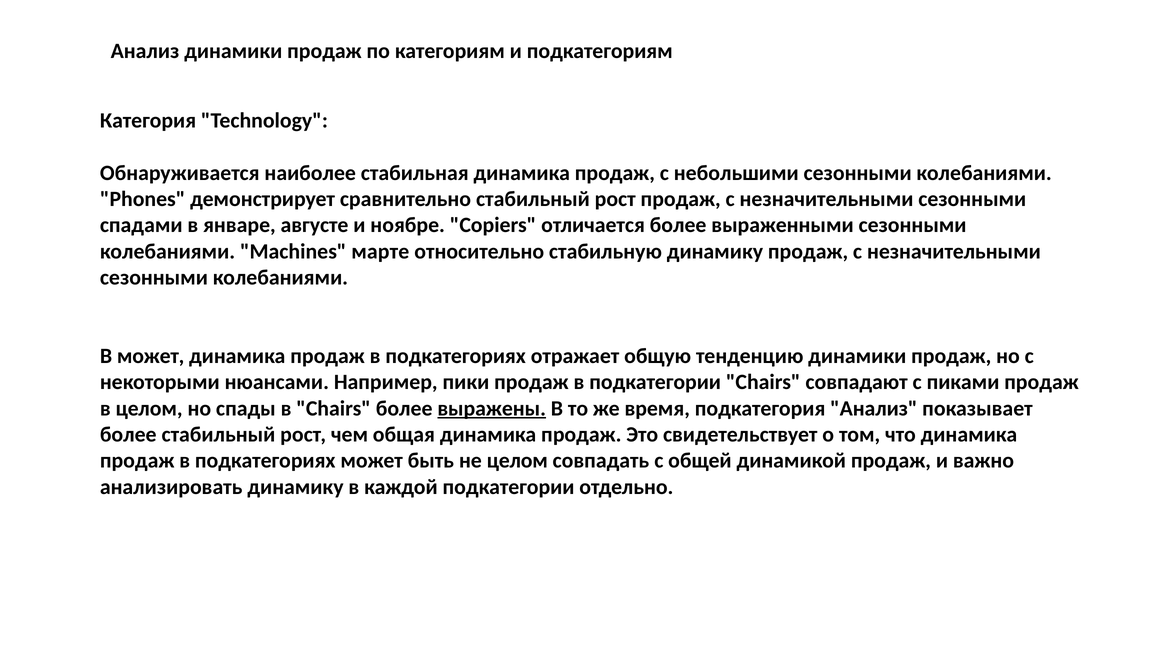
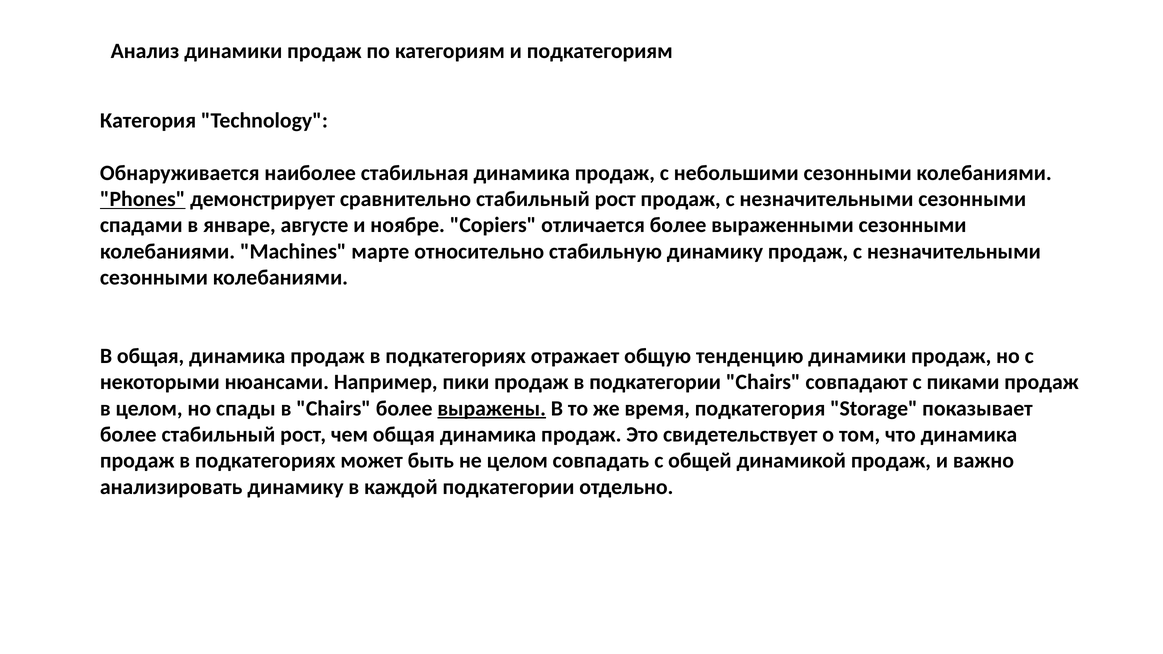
Phones underline: none -> present
В может: может -> общая
подкатегория Анализ: Анализ -> Storage
